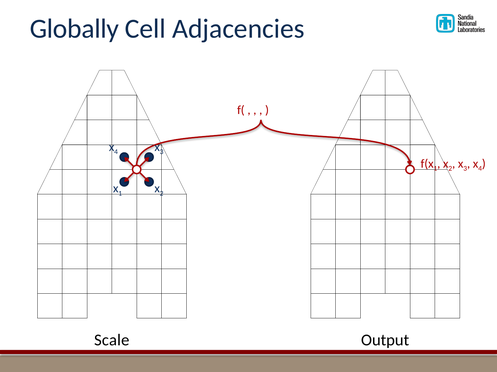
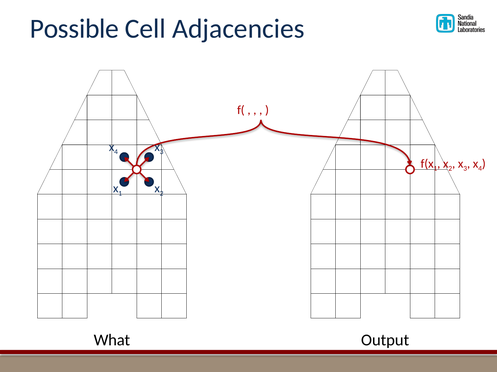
Globally: Globally -> Possible
Scale: Scale -> What
